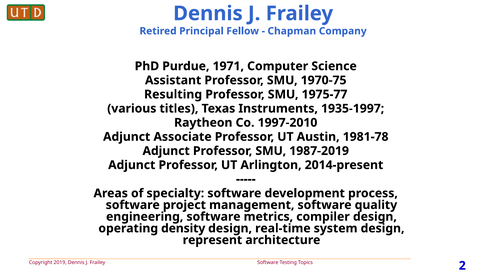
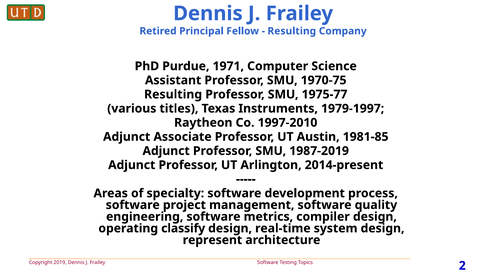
Chapman at (292, 31): Chapman -> Resulting
1935-1997: 1935-1997 -> 1979-1997
1981-78: 1981-78 -> 1981-85
density: density -> classify
